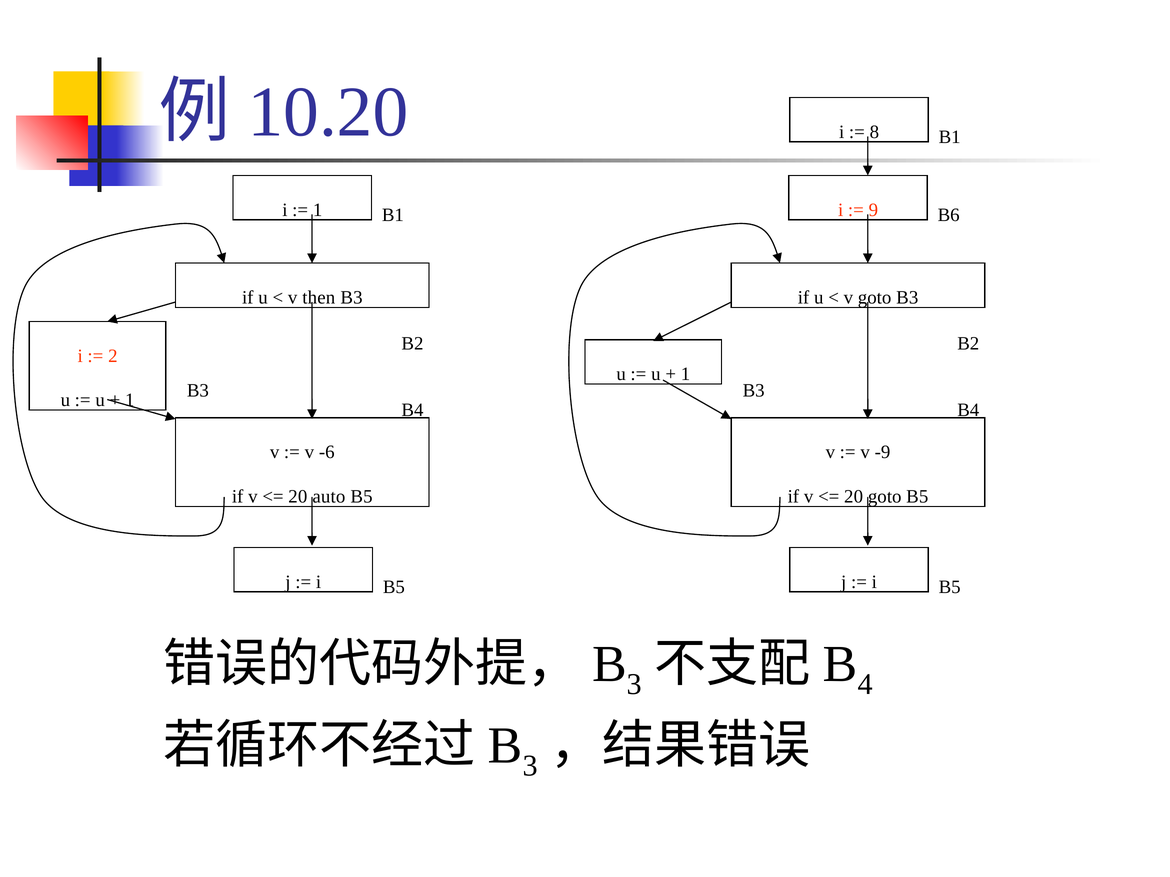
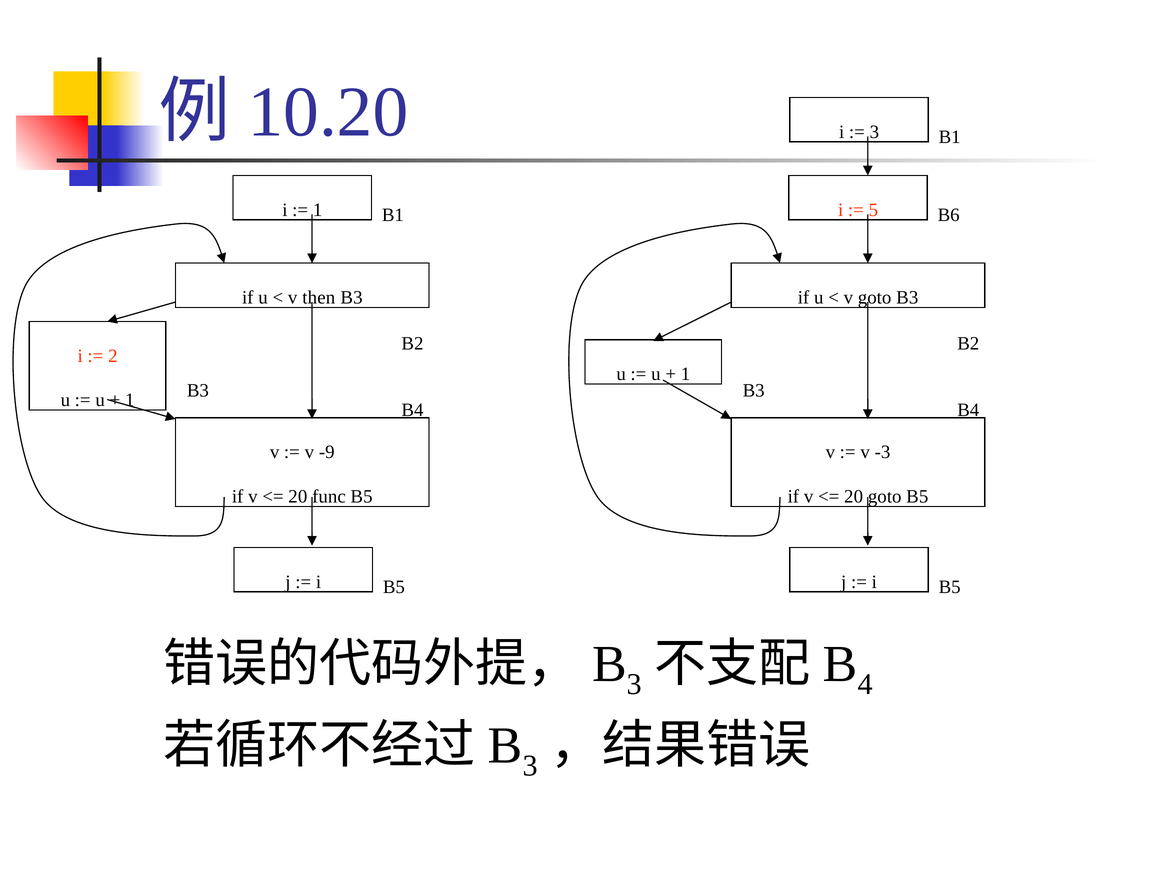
8 at (874, 132): 8 -> 3
9: 9 -> 5
-6: -6 -> -9
-9: -9 -> -3
auto: auto -> func
